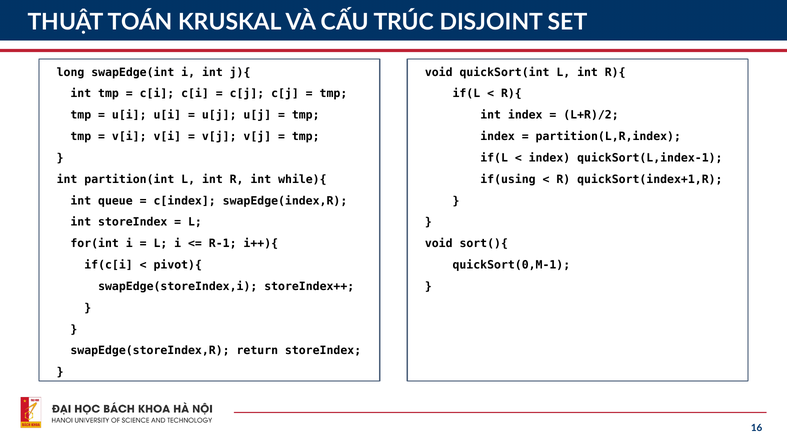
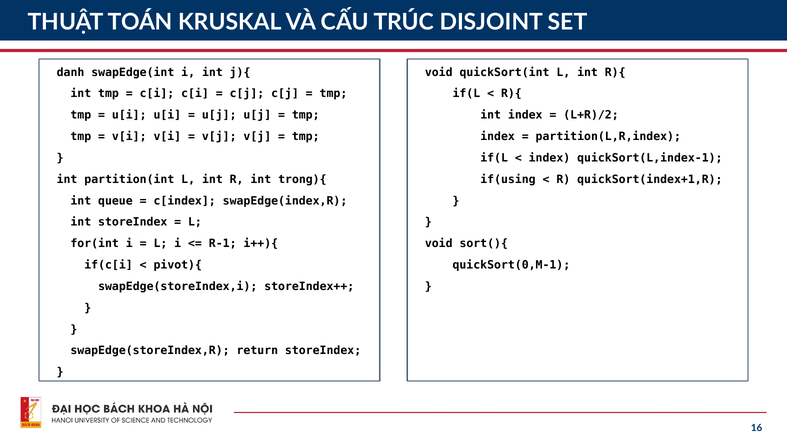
long: long -> danh
while){: while){ -> trong){
